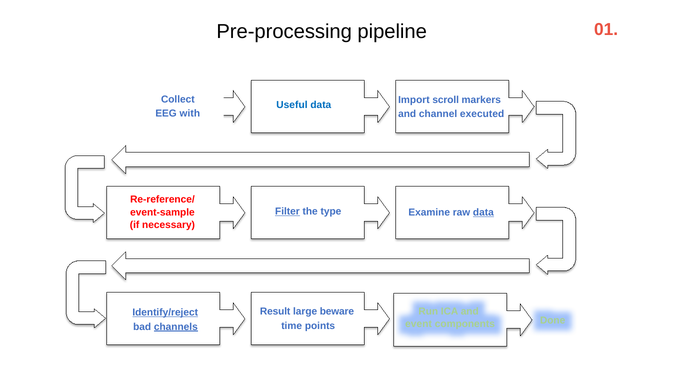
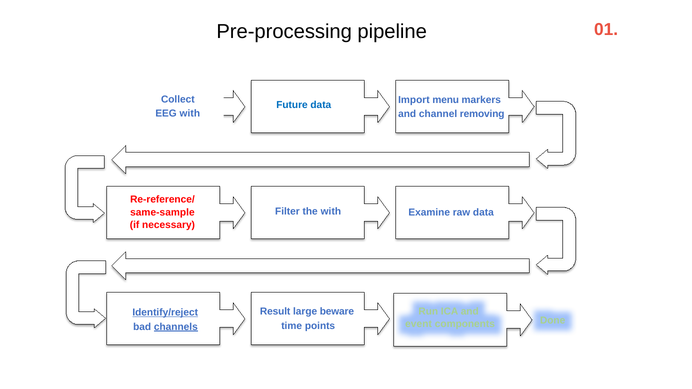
scroll: scroll -> menu
Useful: Useful -> Future
executed: executed -> removing
Filter underline: present -> none
the type: type -> with
data at (483, 212) underline: present -> none
event-sample: event-sample -> same-sample
